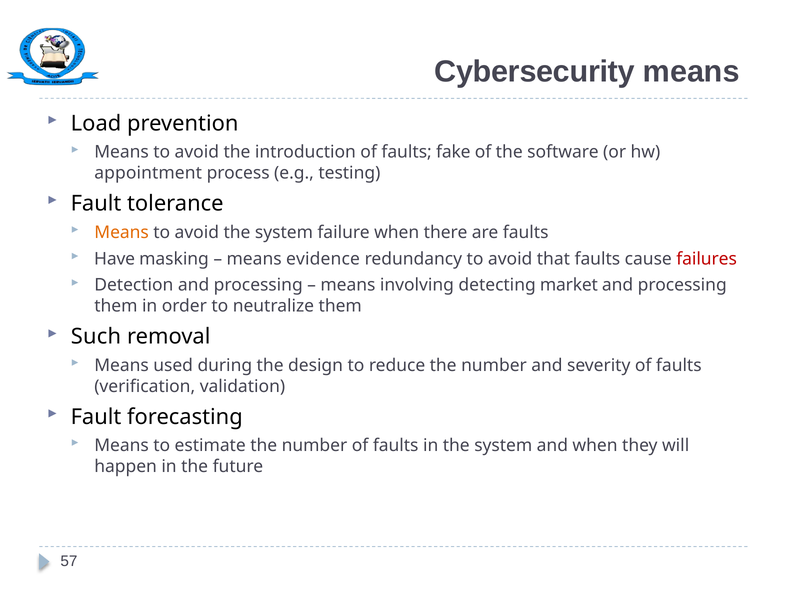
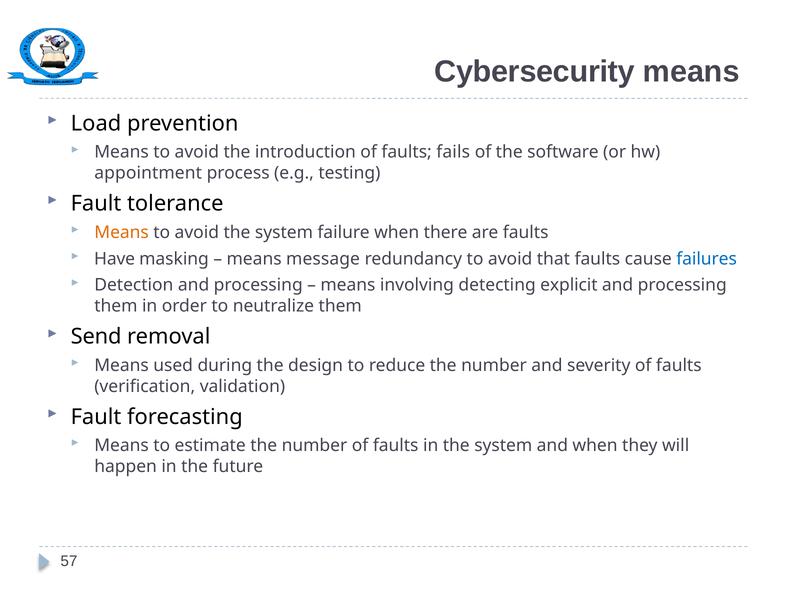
fake: fake -> fails
evidence: evidence -> message
failures colour: red -> blue
market: market -> explicit
Such: Such -> Send
